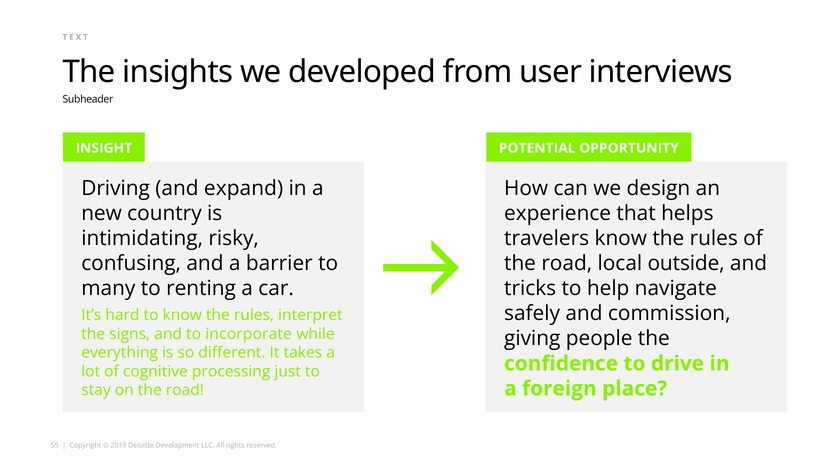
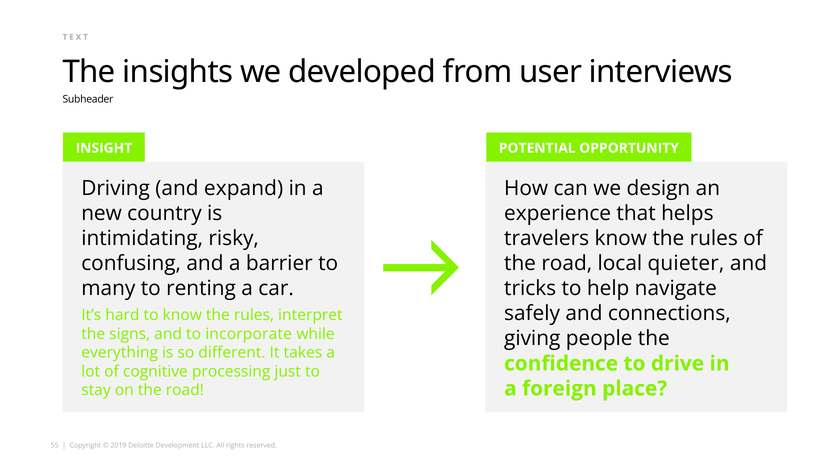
outside: outside -> quieter
commission: commission -> connections
